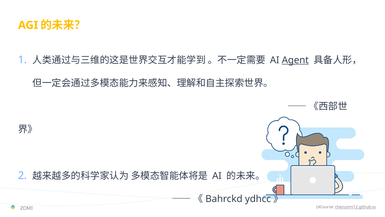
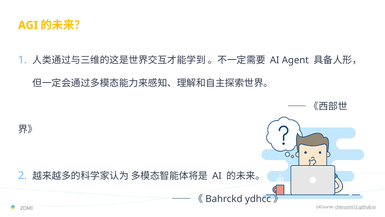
Agent underline: present -> none
